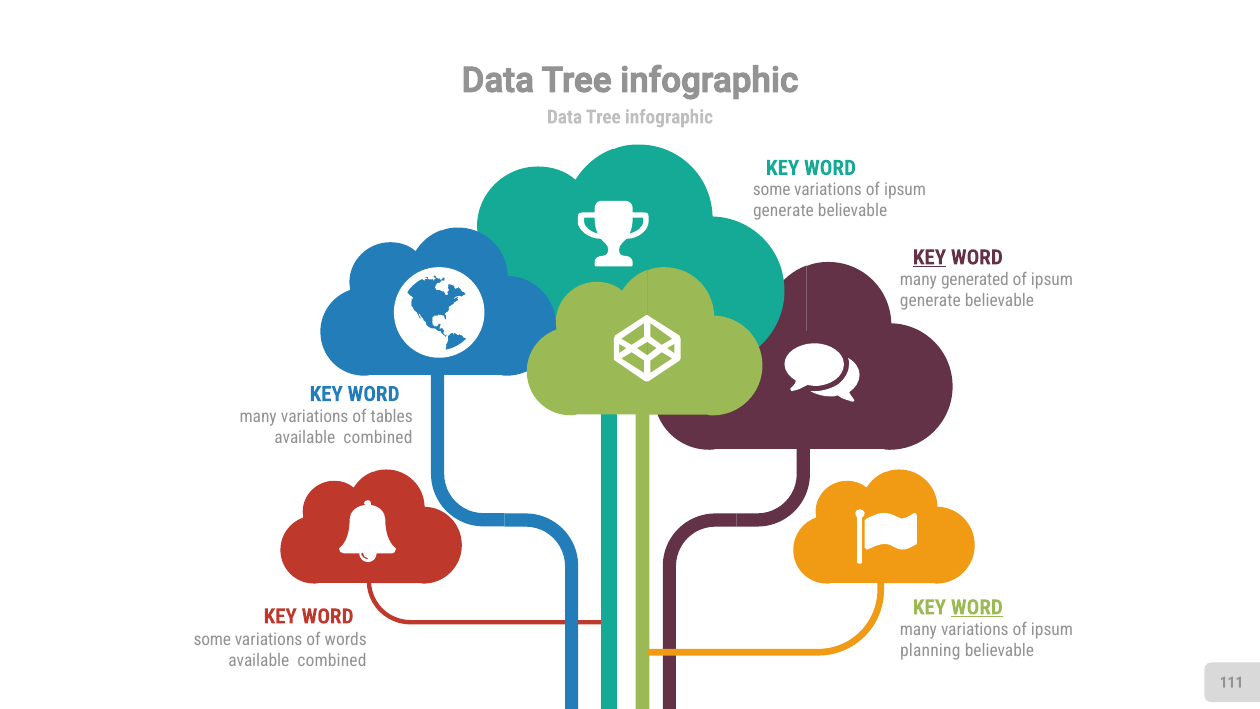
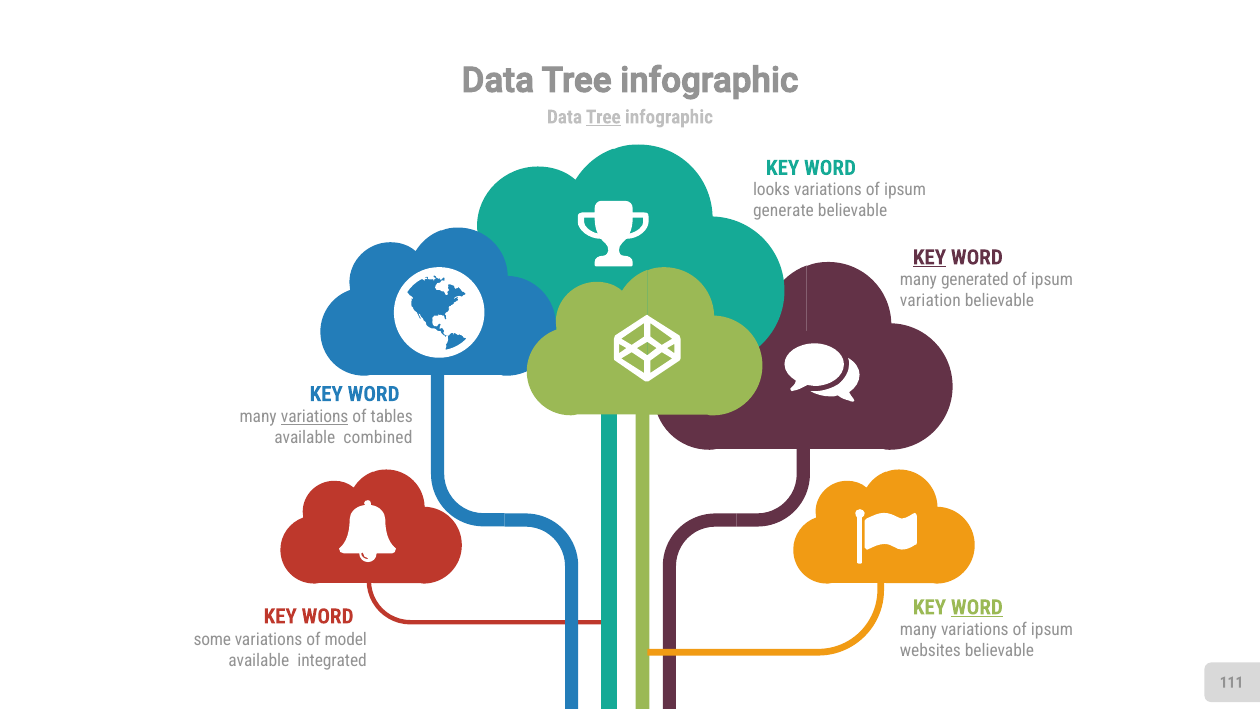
Tree at (603, 117) underline: none -> present
some at (772, 190): some -> looks
generate at (930, 301): generate -> variation
variations at (315, 417) underline: none -> present
words: words -> model
planning: planning -> websites
combined at (332, 660): combined -> integrated
